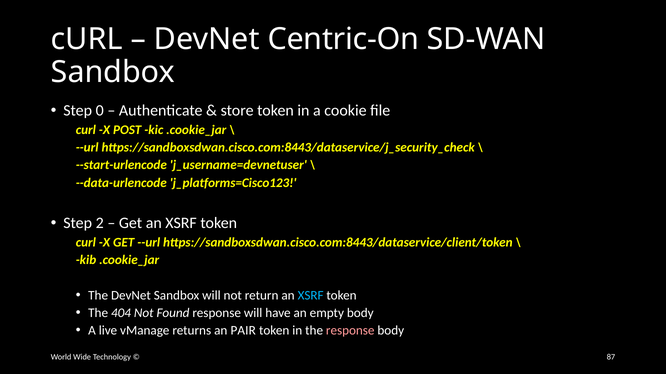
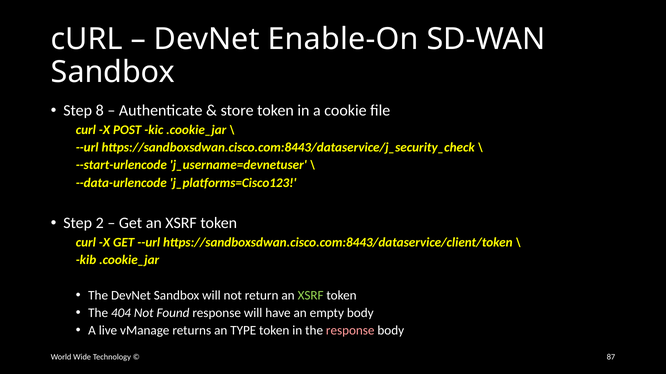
Centric-On: Centric-On -> Enable-On
0: 0 -> 8
XSRF at (311, 296) colour: light blue -> light green
PAIR: PAIR -> TYPE
